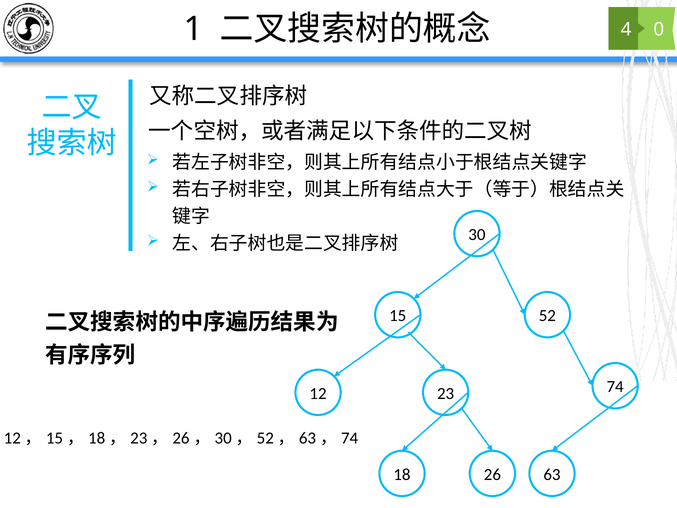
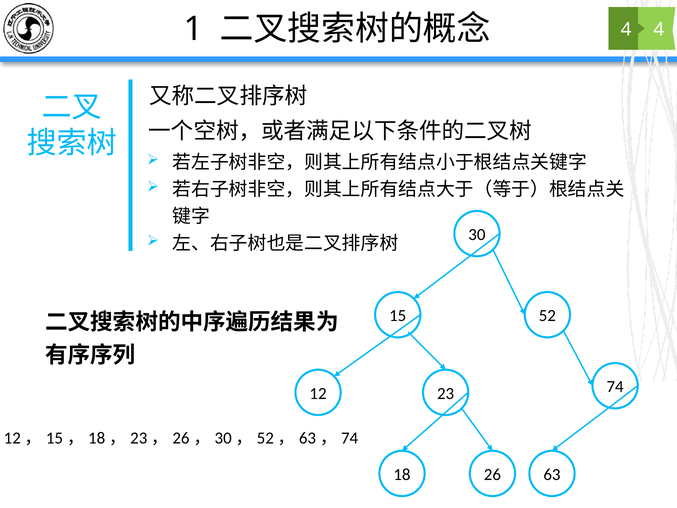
0 at (659, 30): 0 -> 4
